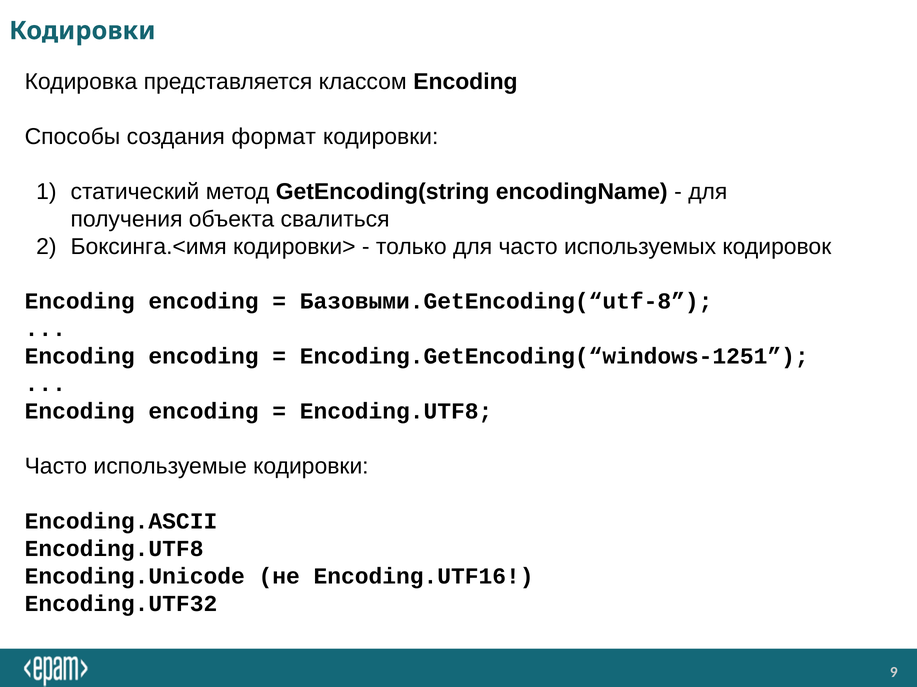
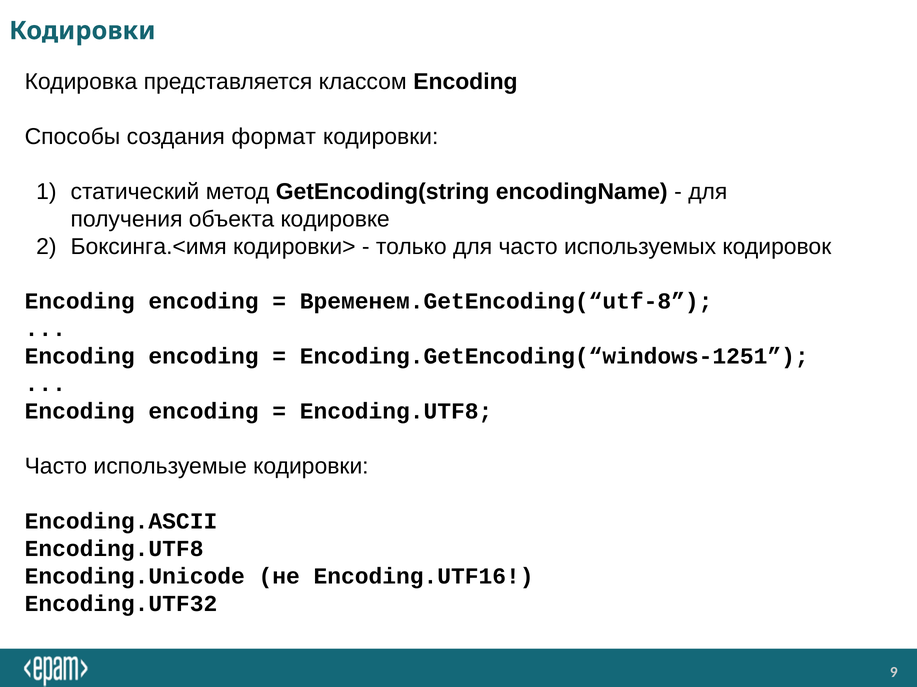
свалиться: свалиться -> кодировке
Базовыми.GetEncoding(“utf-8: Базовыми.GetEncoding(“utf-8 -> Временем.GetEncoding(“utf-8
